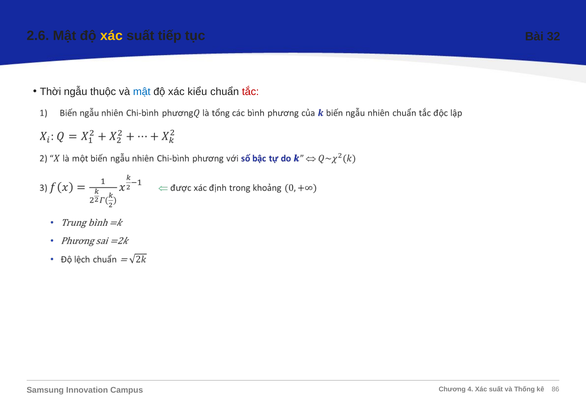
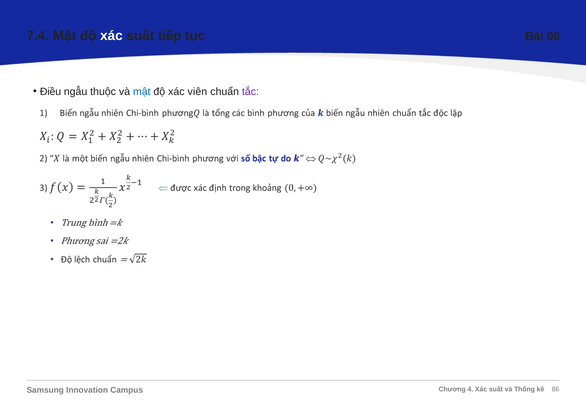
2.6: 2.6 -> 7.4
xác at (111, 36) colour: yellow -> white
32: 32 -> 06
Thời: Thời -> Điều
kiểu: kiểu -> viên
tắc colour: red -> purple
